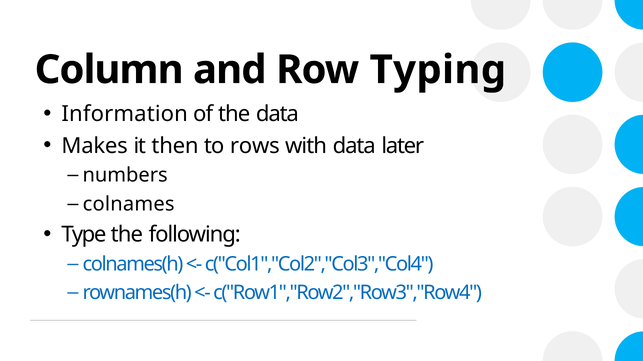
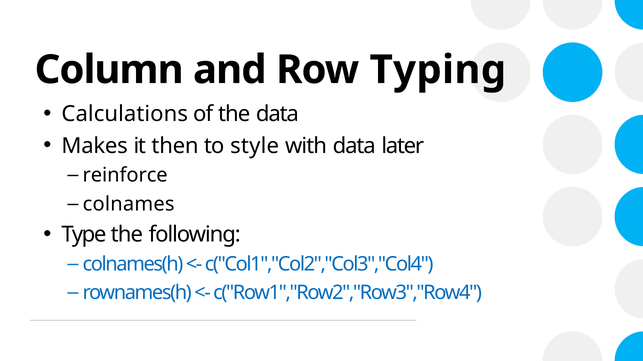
Information: Information -> Calculations
rows: rows -> style
numbers: numbers -> reinforce
